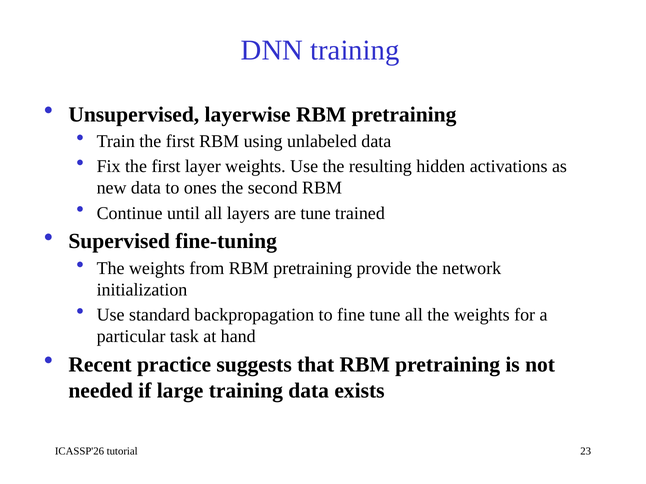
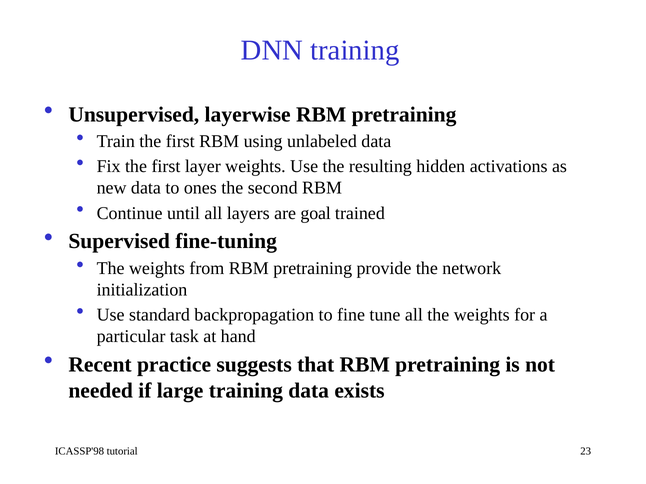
are tune: tune -> goal
ICASSP'26: ICASSP'26 -> ICASSP'98
